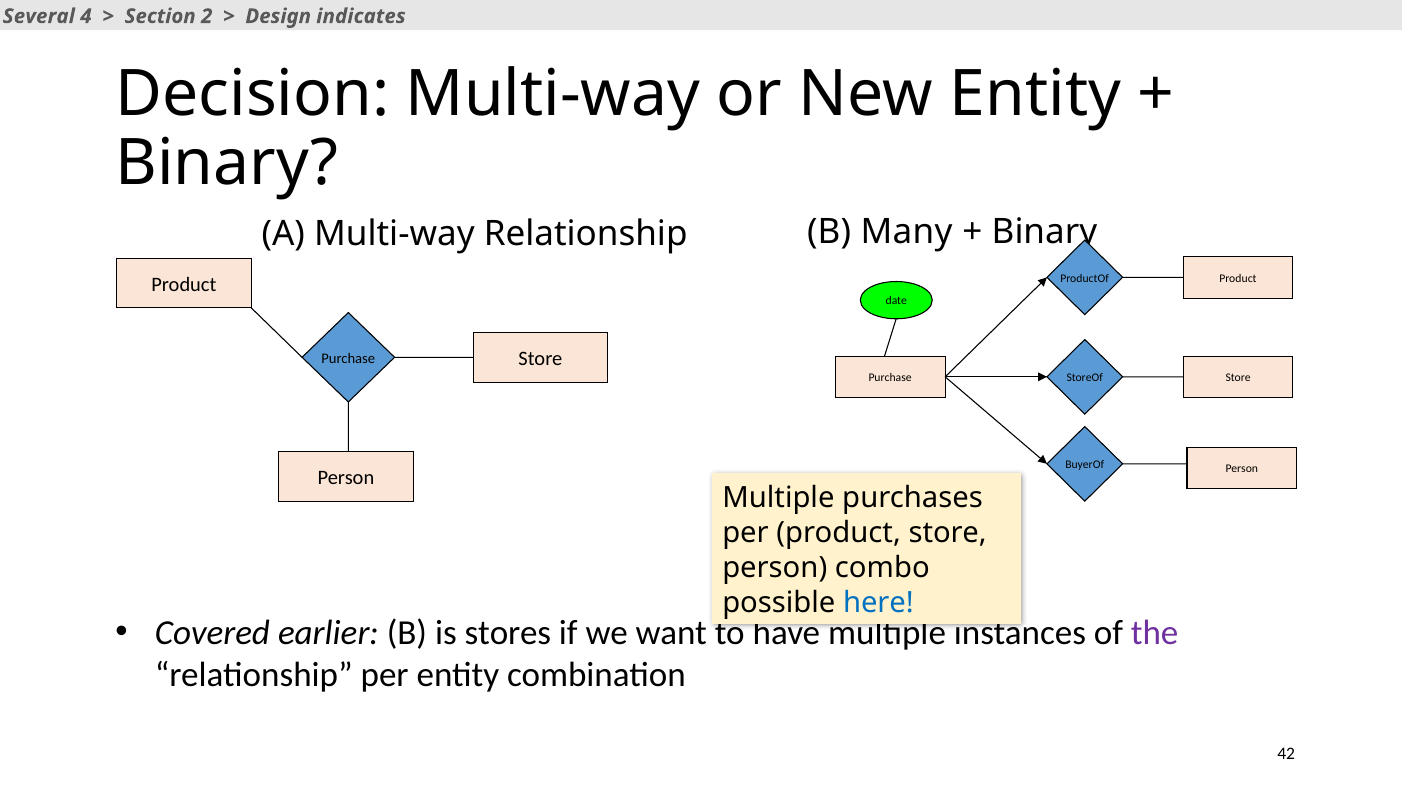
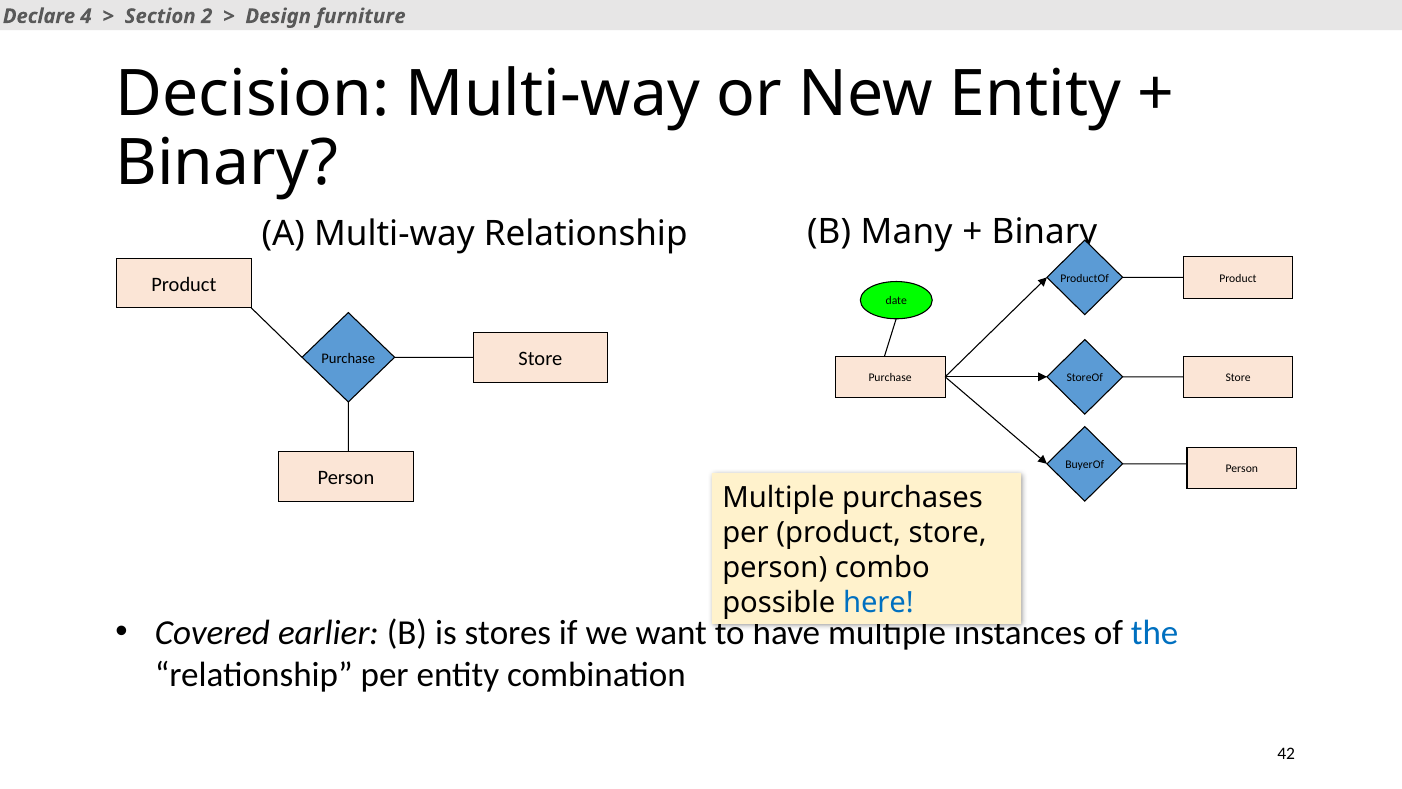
Several: Several -> Declare
indicates: indicates -> furniture
the colour: purple -> blue
